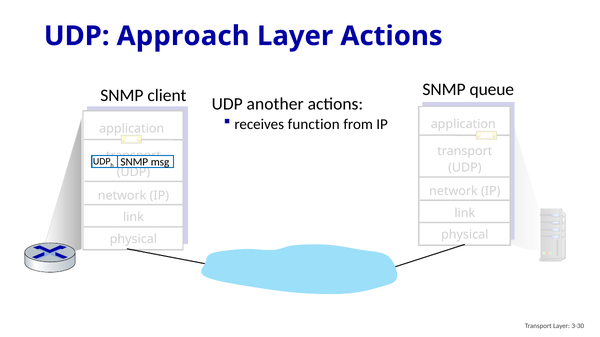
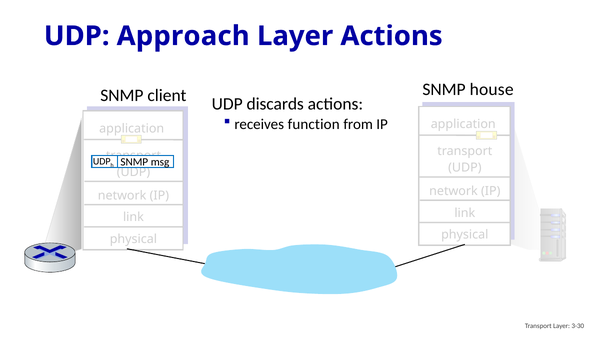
queue: queue -> house
another: another -> discards
